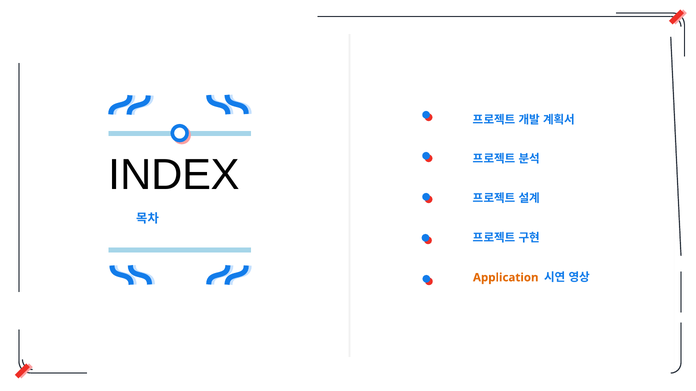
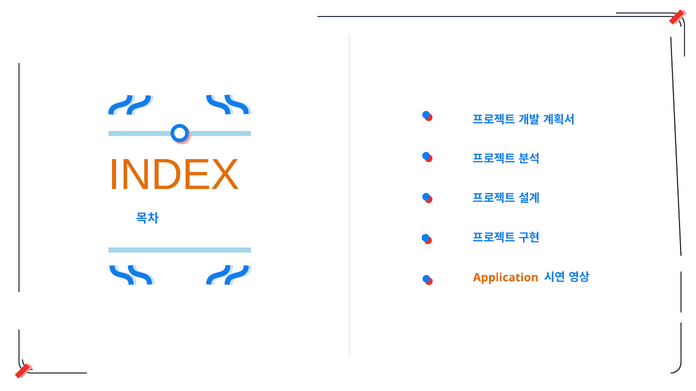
INDEX colour: black -> orange
